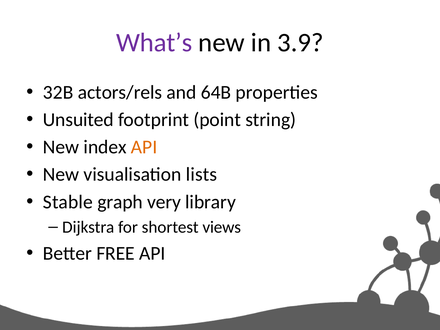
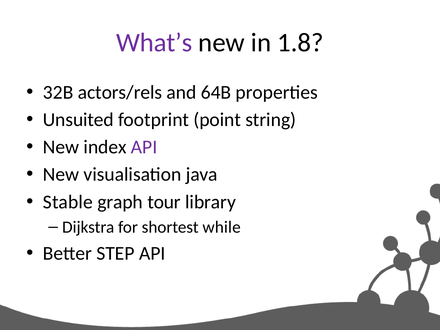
3.9: 3.9 -> 1.8
API at (144, 147) colour: orange -> purple
lists: lists -> java
very: very -> tour
views: views -> while
FREE: FREE -> STEP
